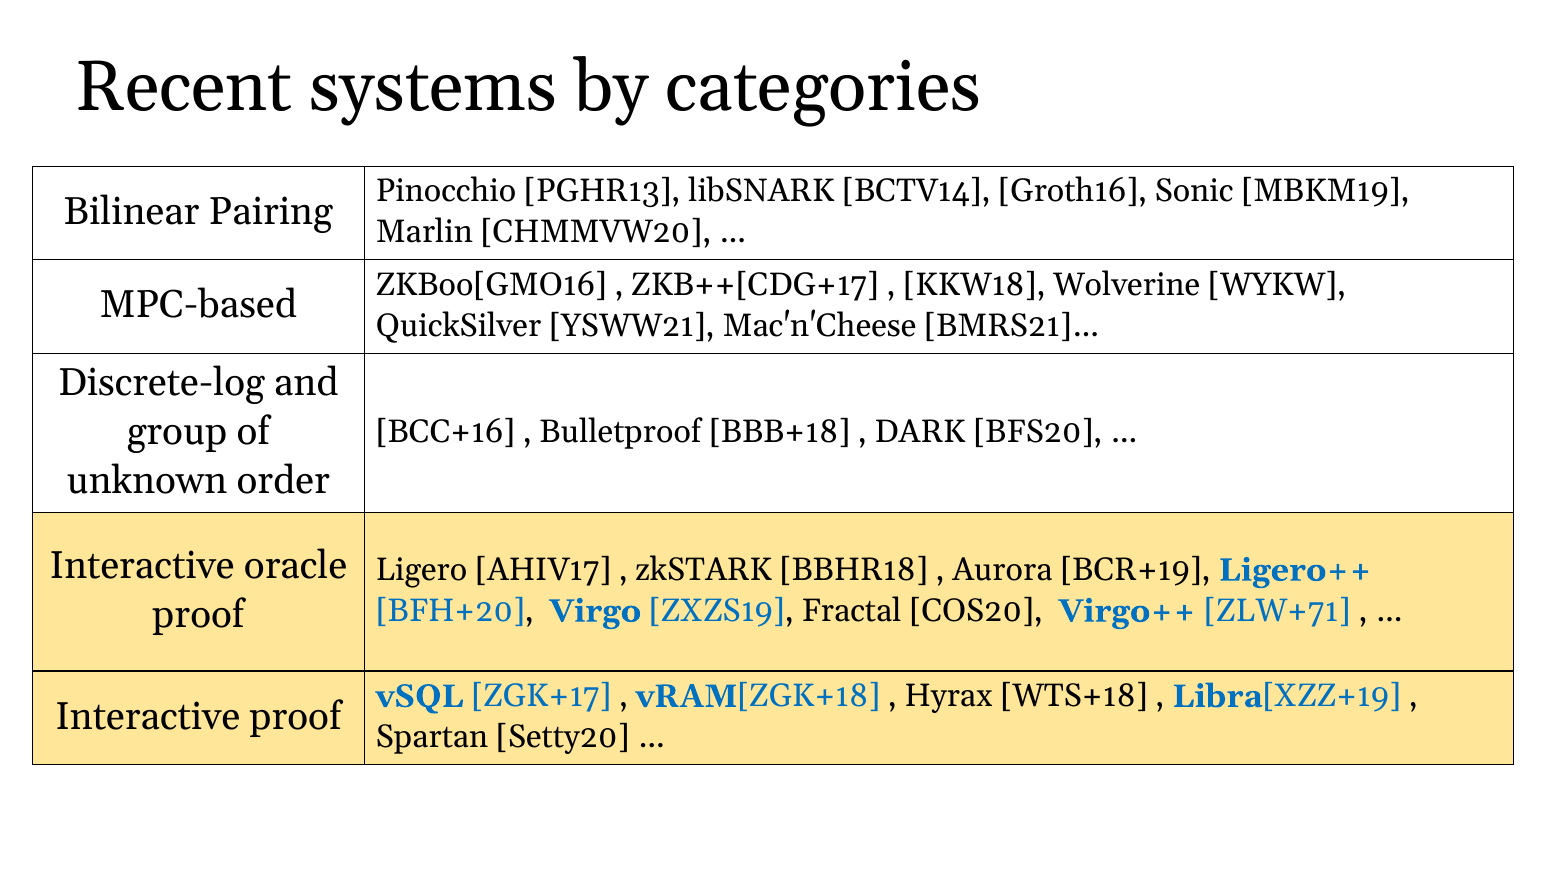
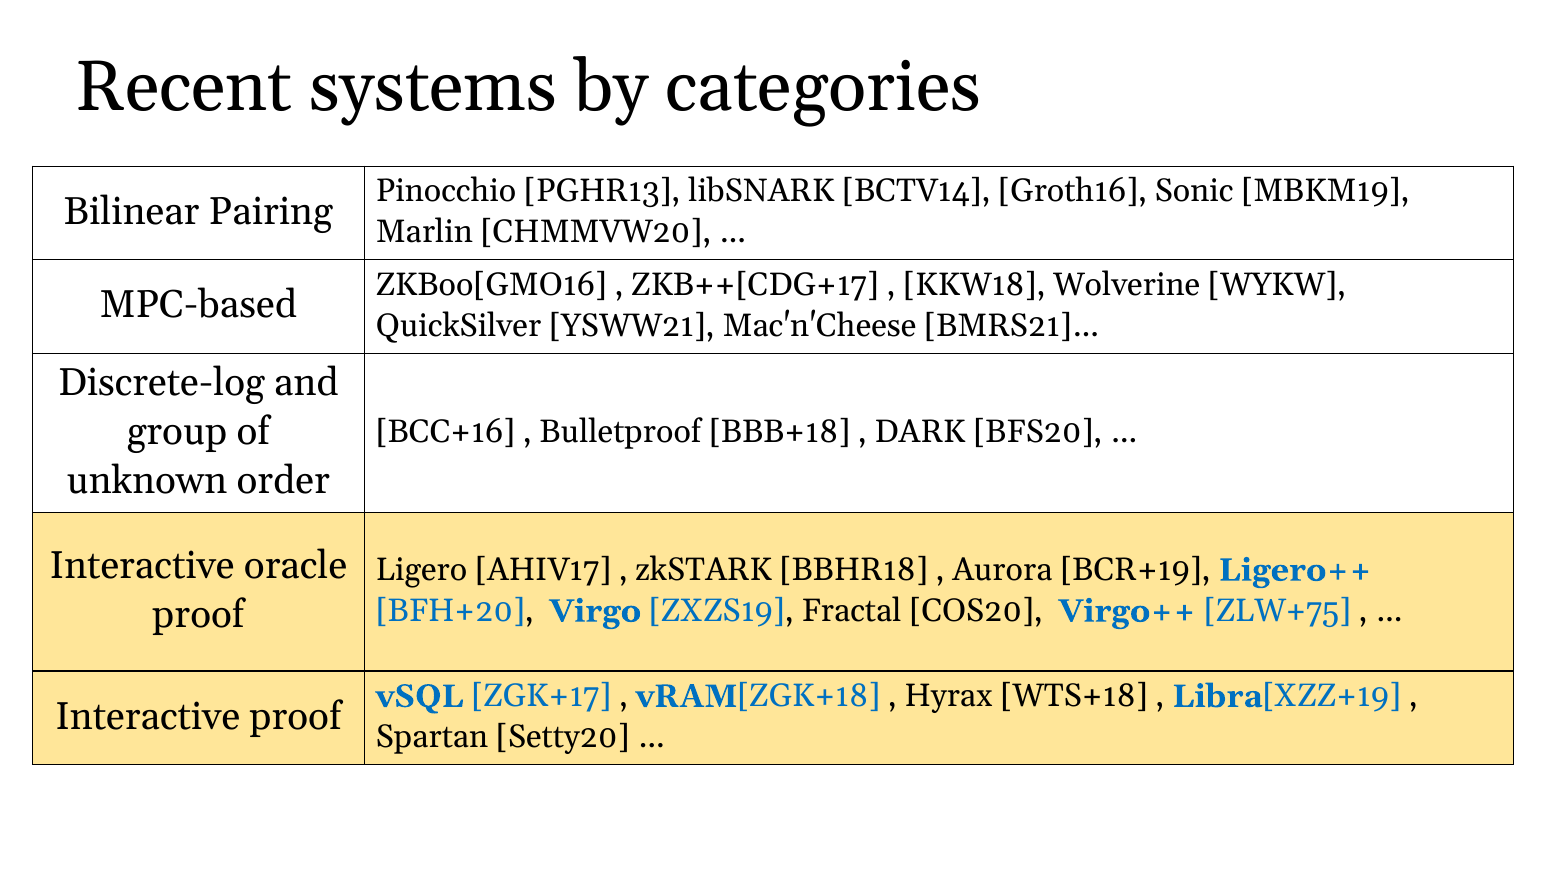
ZLW+71: ZLW+71 -> ZLW+75
